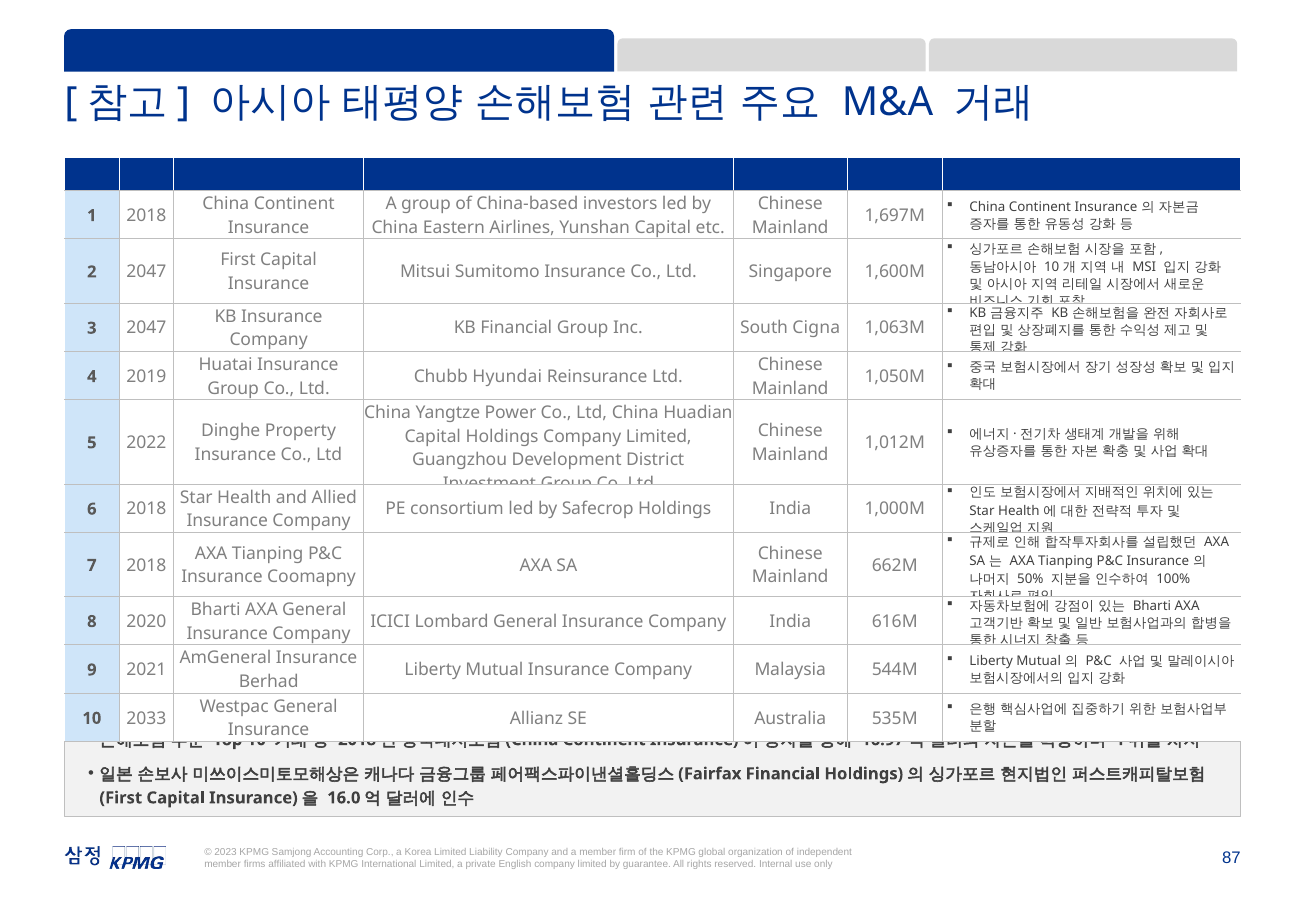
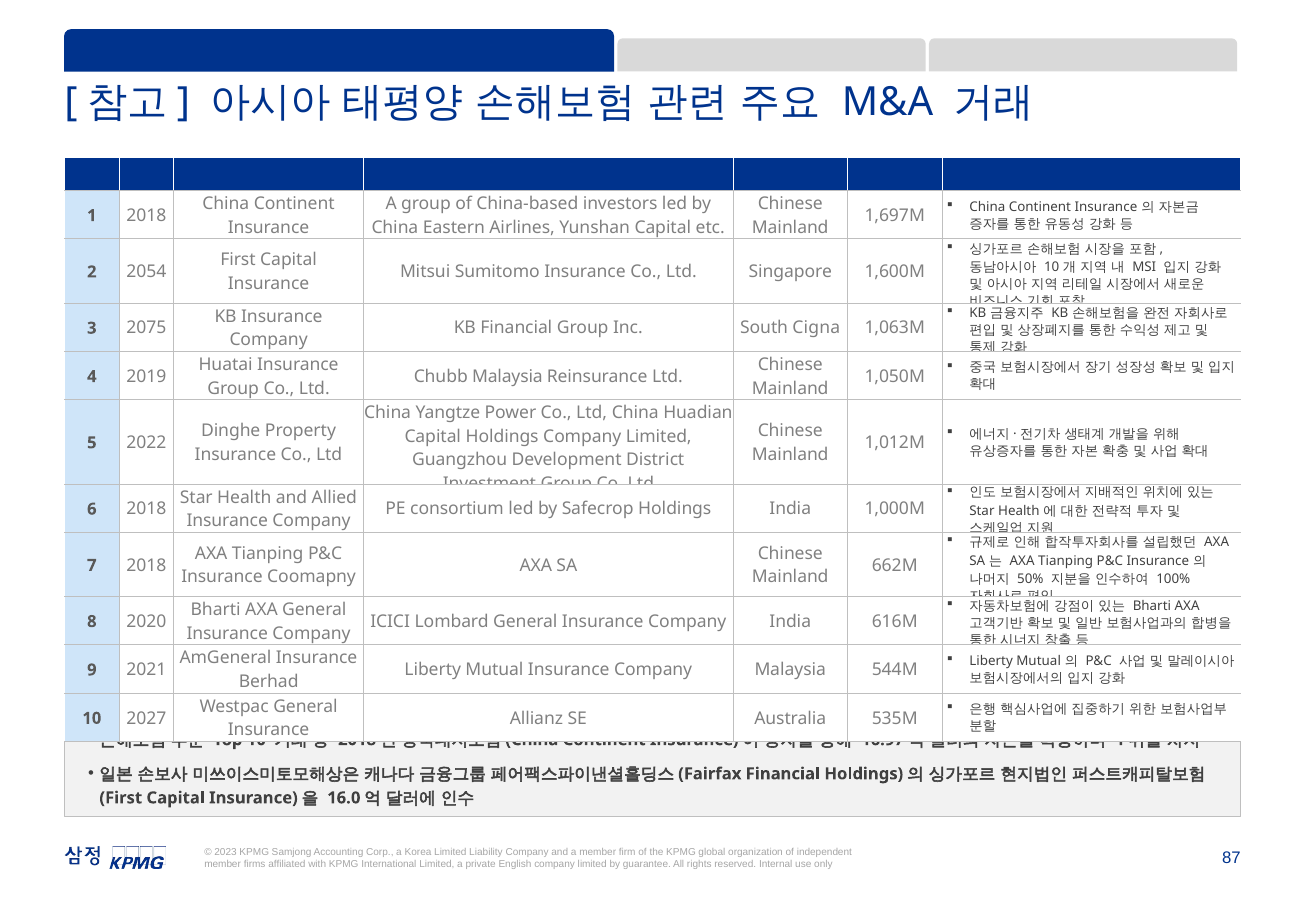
2 2047: 2047 -> 2054
3 2047: 2047 -> 2075
Chubb Hyundai: Hyundai -> Malaysia
2033: 2033 -> 2027
